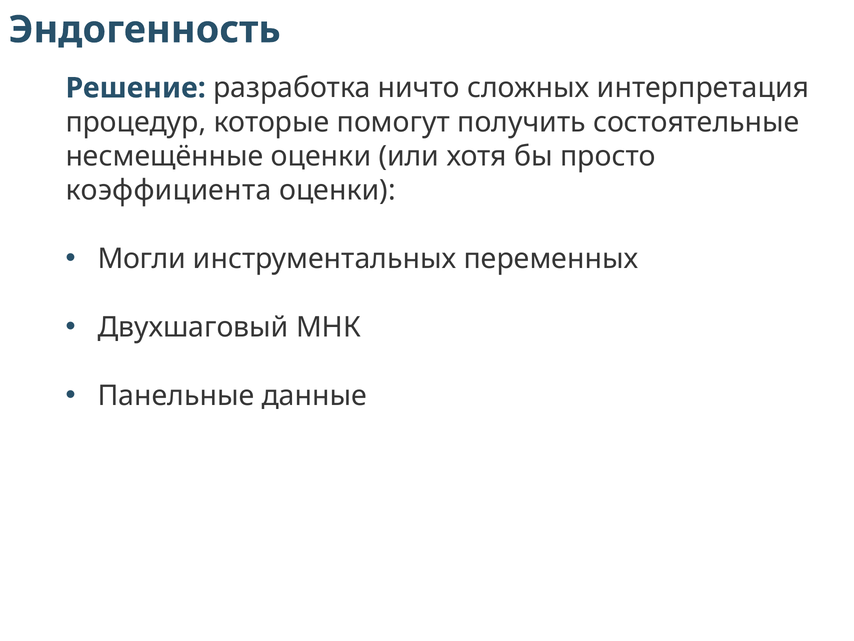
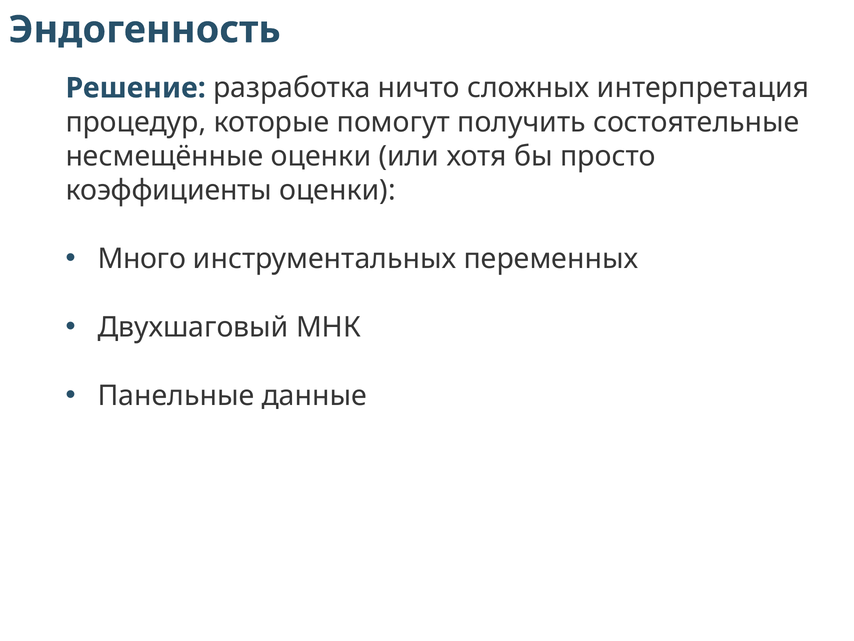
коэффициента: коэффициента -> коэффициенты
Могли: Могли -> Много
